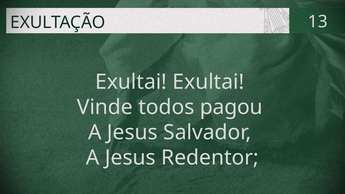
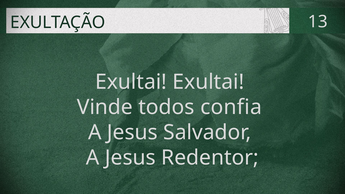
pagou: pagou -> confia
